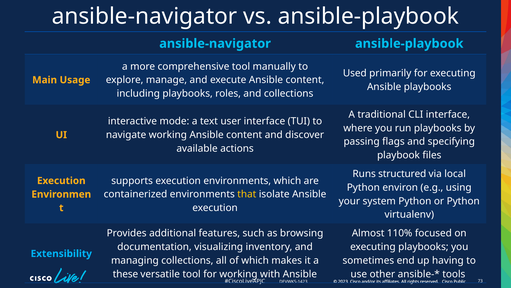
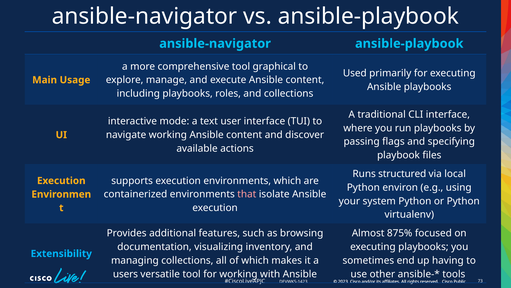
manually: manually -> graphical
that colour: yellow -> pink
110%: 110% -> 875%
these: these -> users
